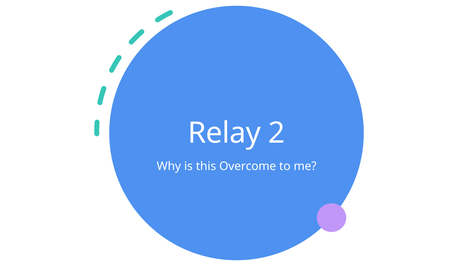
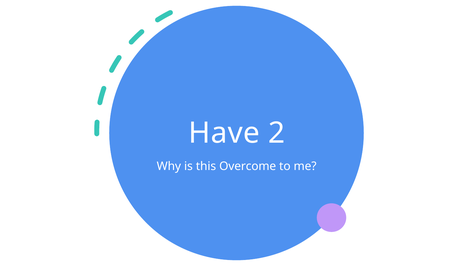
Relay: Relay -> Have
